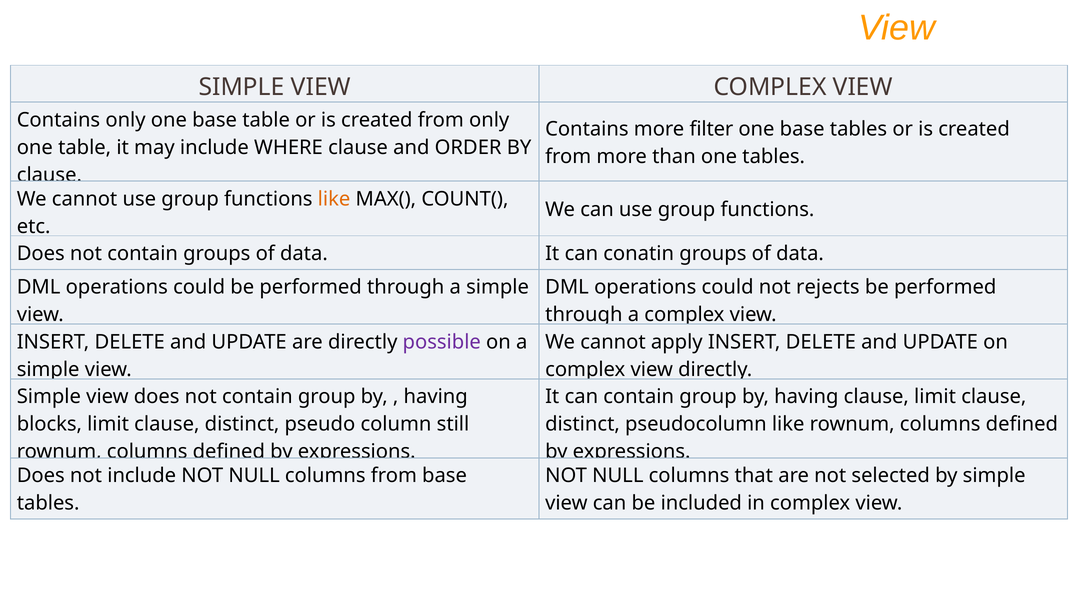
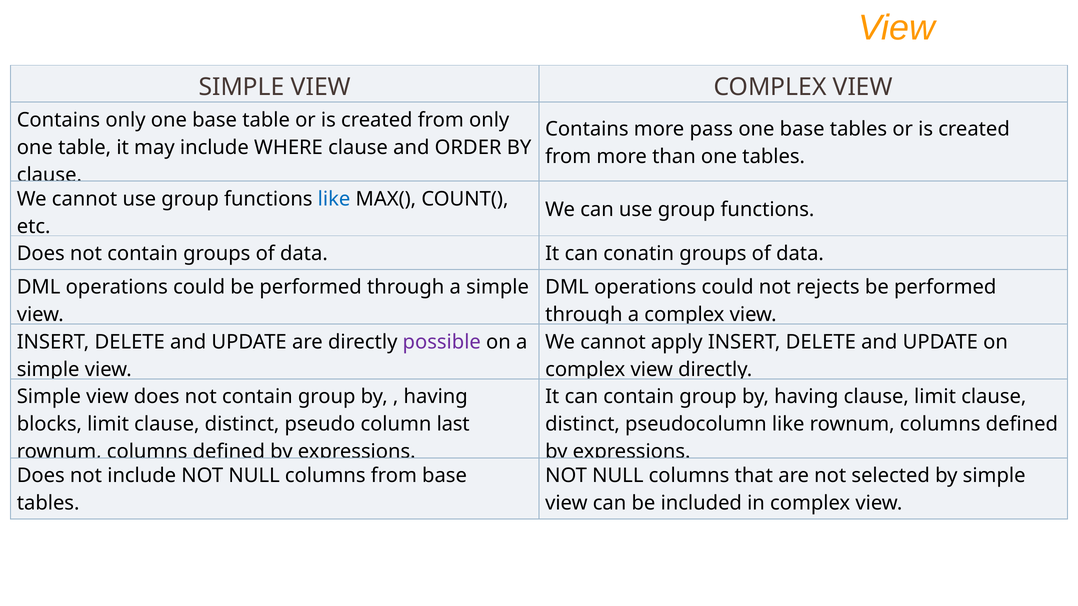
filter: filter -> pass
like at (334, 199) colour: orange -> blue
still: still -> last
